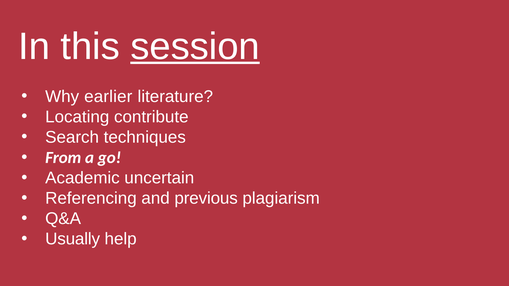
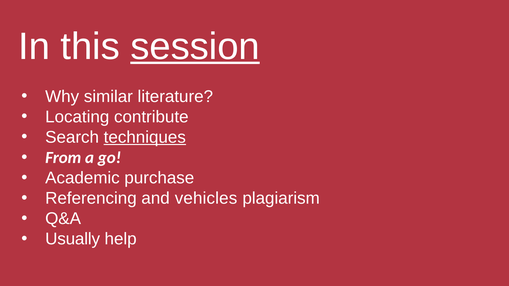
earlier: earlier -> similar
techniques underline: none -> present
uncertain: uncertain -> purchase
previous: previous -> vehicles
